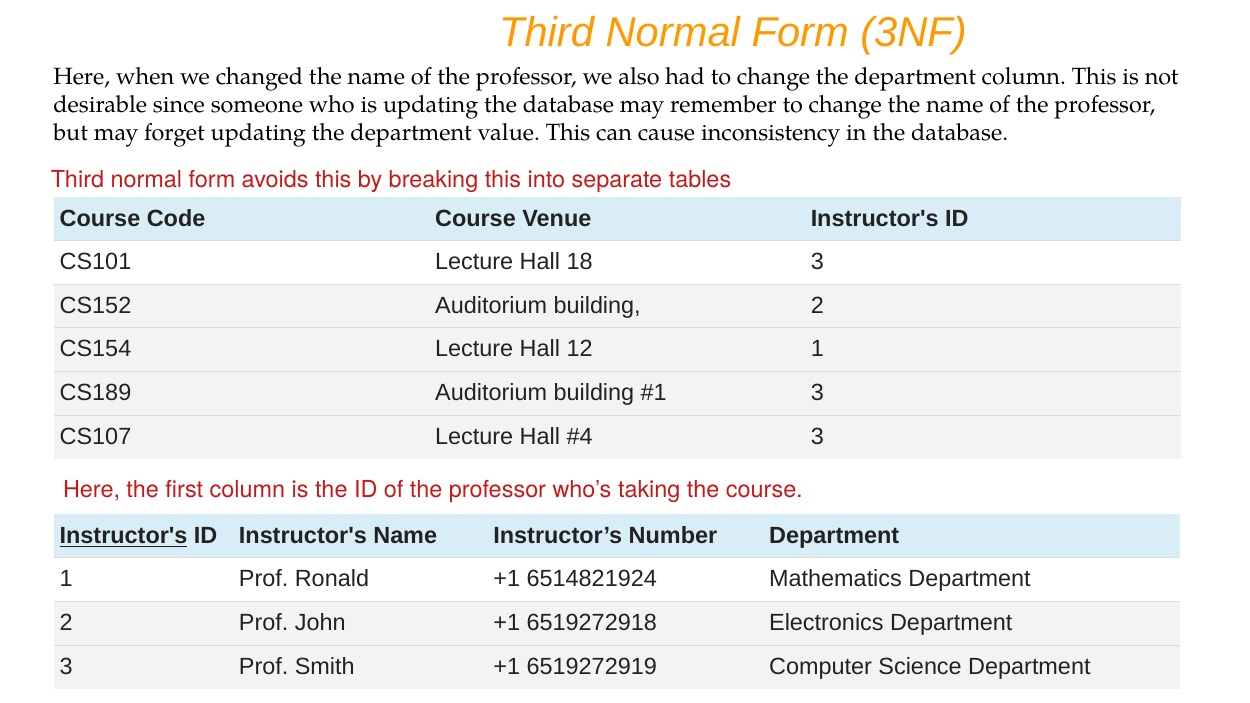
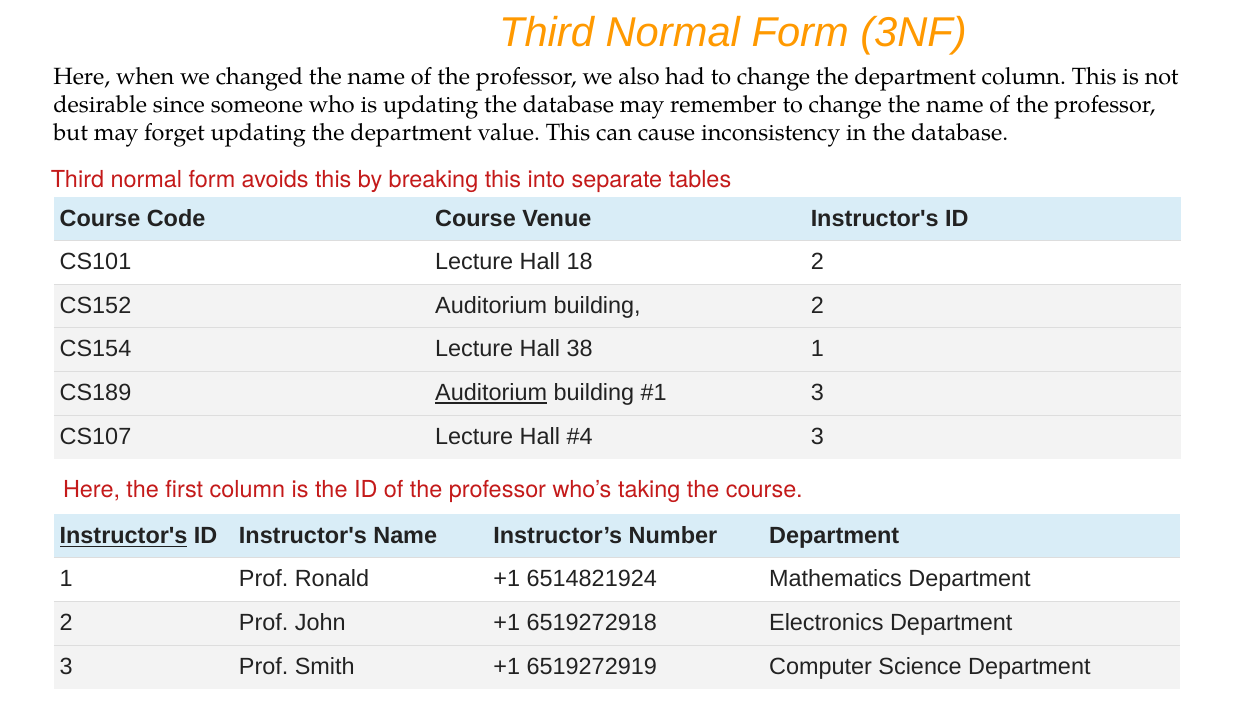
18 3: 3 -> 2
12: 12 -> 38
Auditorium at (491, 393) underline: none -> present
